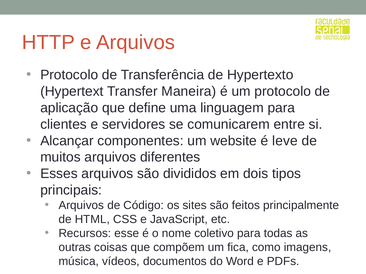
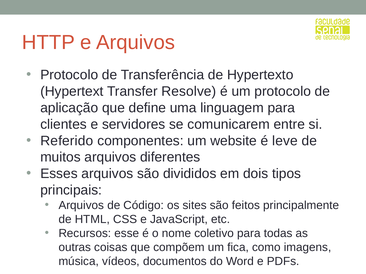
Maneira: Maneira -> Resolve
Alcançar: Alcançar -> Referido
